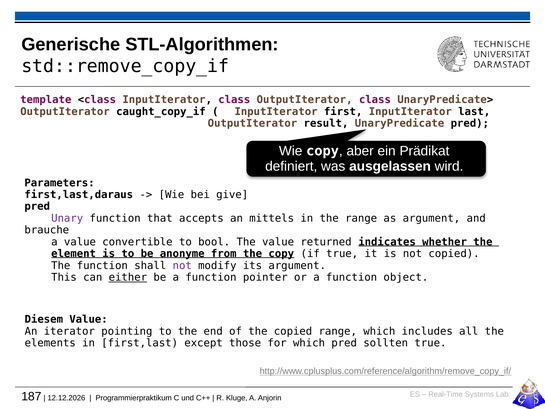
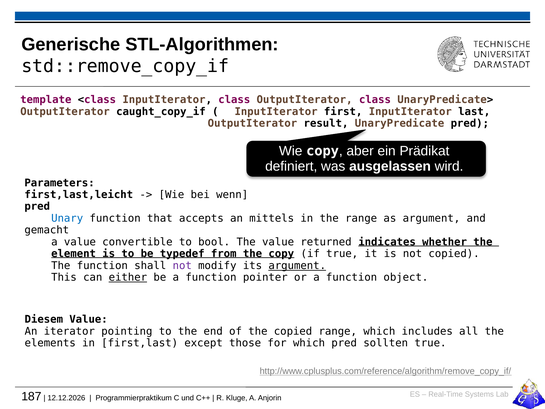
first,last,daraus: first,last,daraus -> first,last,leicht
give: give -> wenn
Unary colour: purple -> blue
brauche: brauche -> gemacht
anonyme: anonyme -> typedef
argument at (297, 265) underline: none -> present
